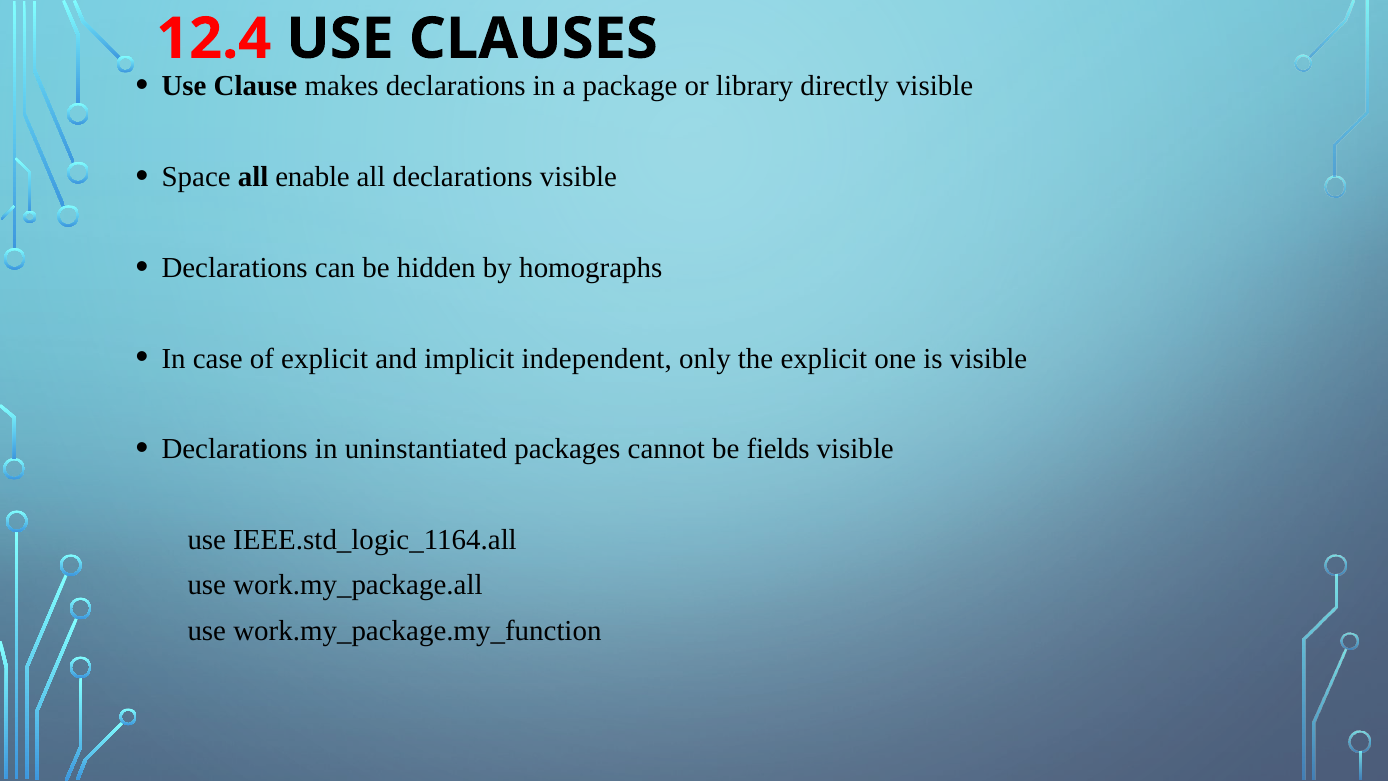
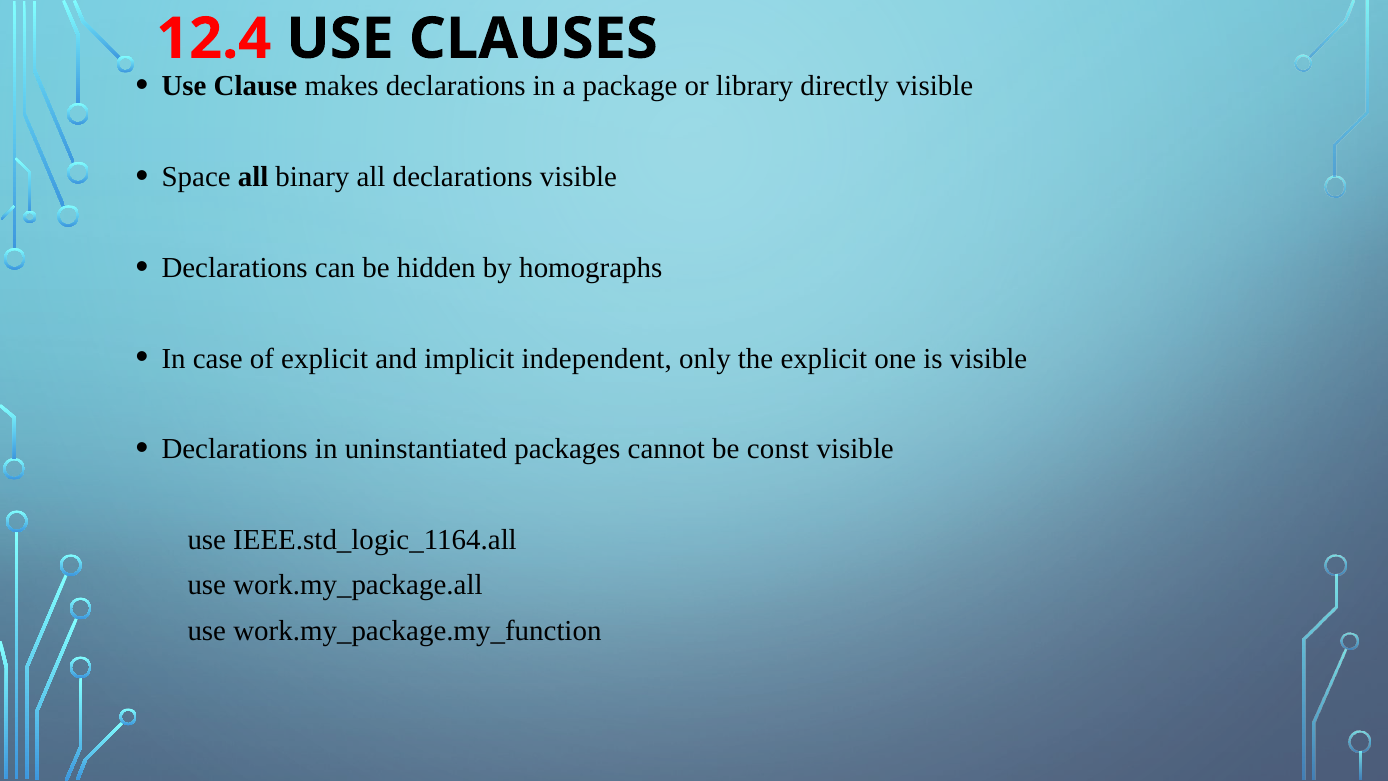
enable: enable -> binary
fields: fields -> const
